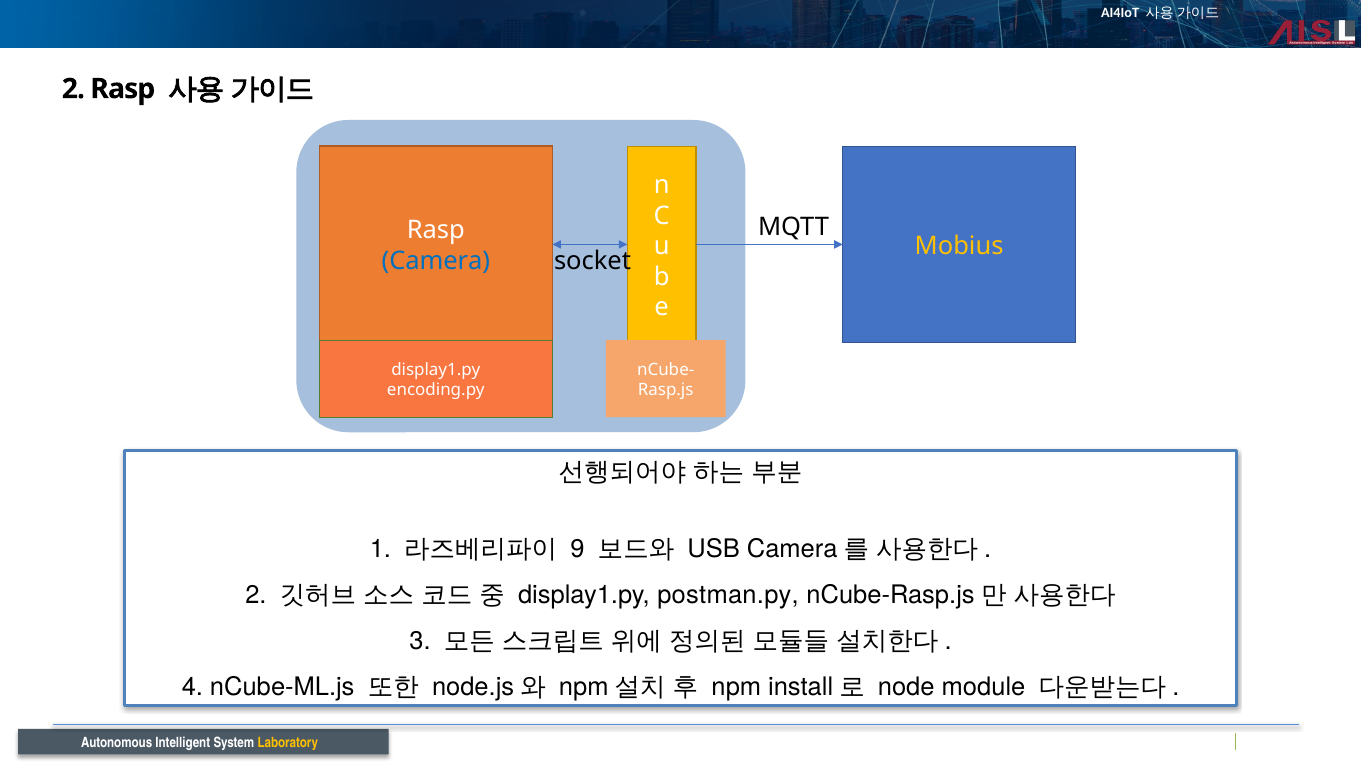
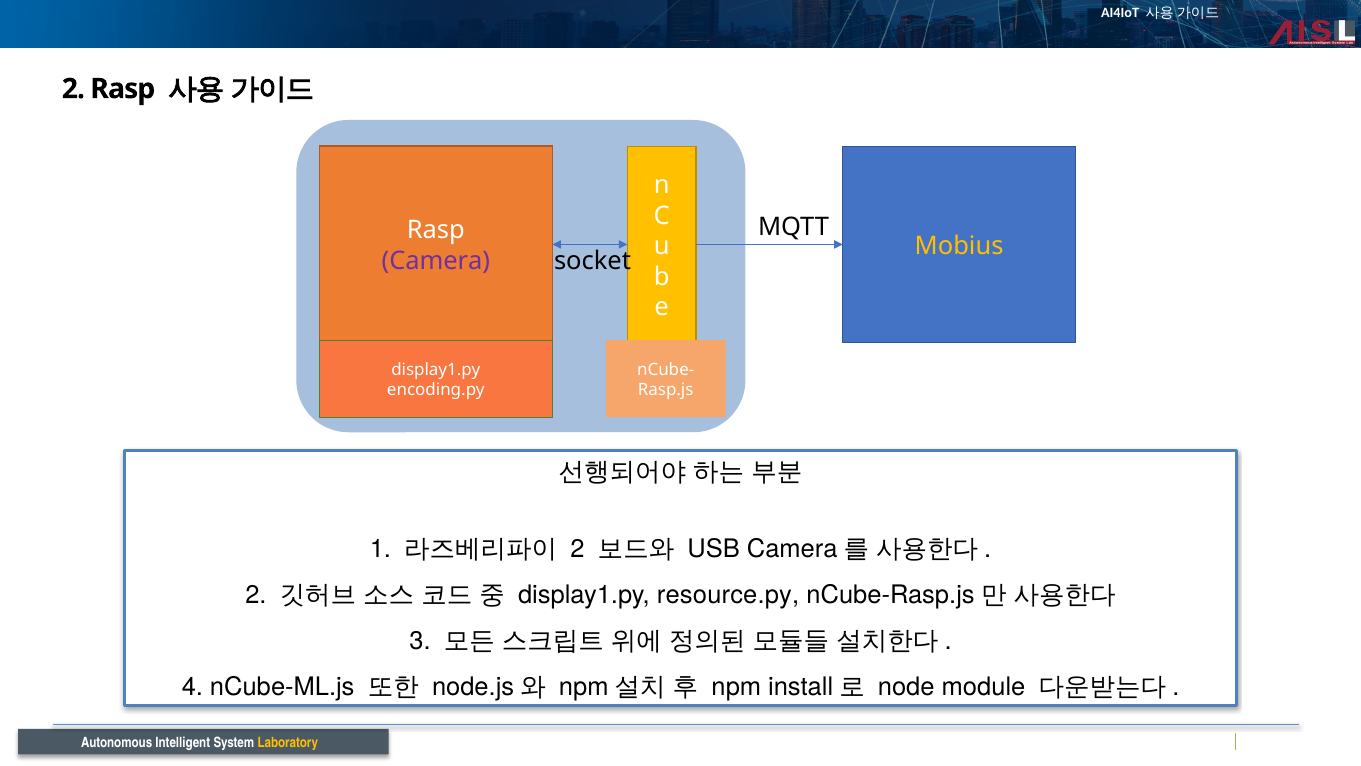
Camera at (436, 261) colour: blue -> purple
9 at (577, 549): 9 -> 2
postman.py: postman.py -> resource.py
